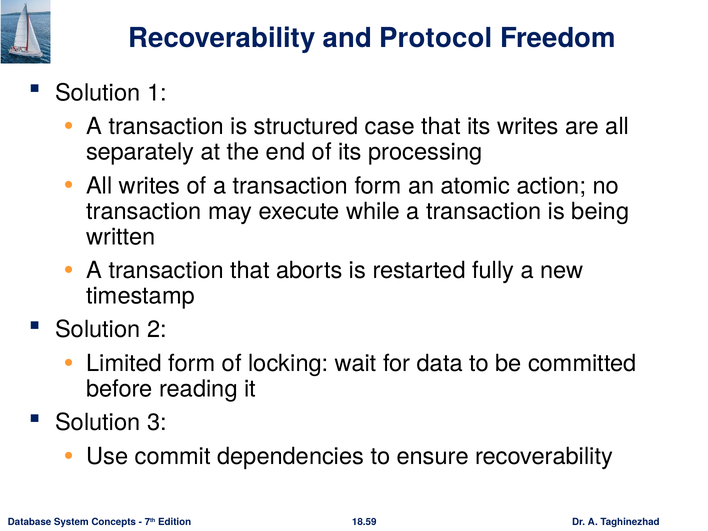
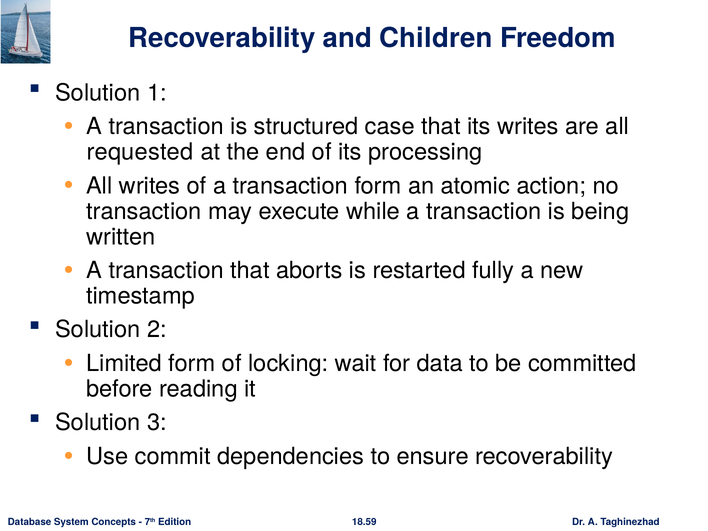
Protocol: Protocol -> Children
separately: separately -> requested
